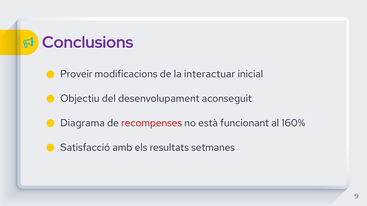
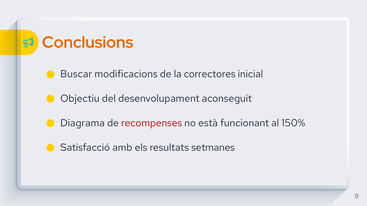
Conclusions colour: purple -> orange
Proveir: Proveir -> Buscar
interactuar: interactuar -> correctores
160%: 160% -> 150%
